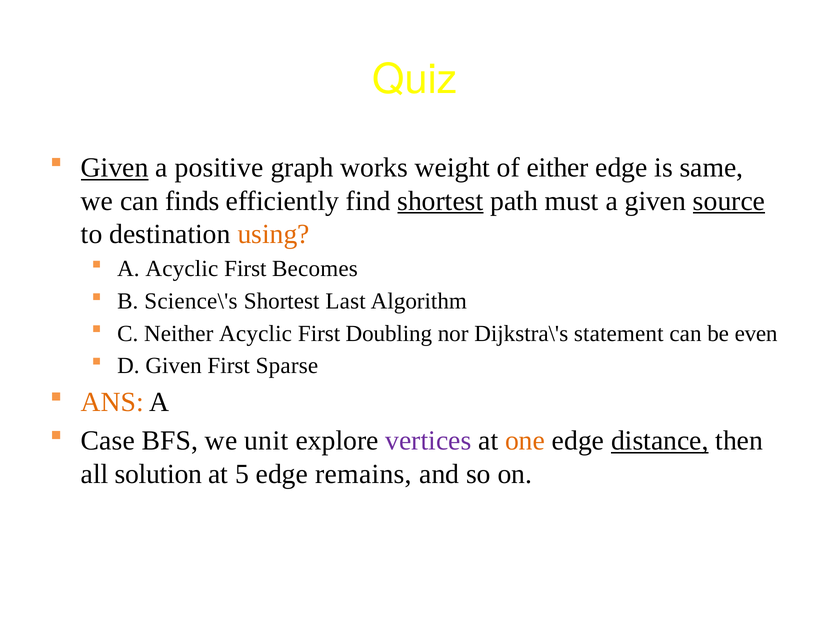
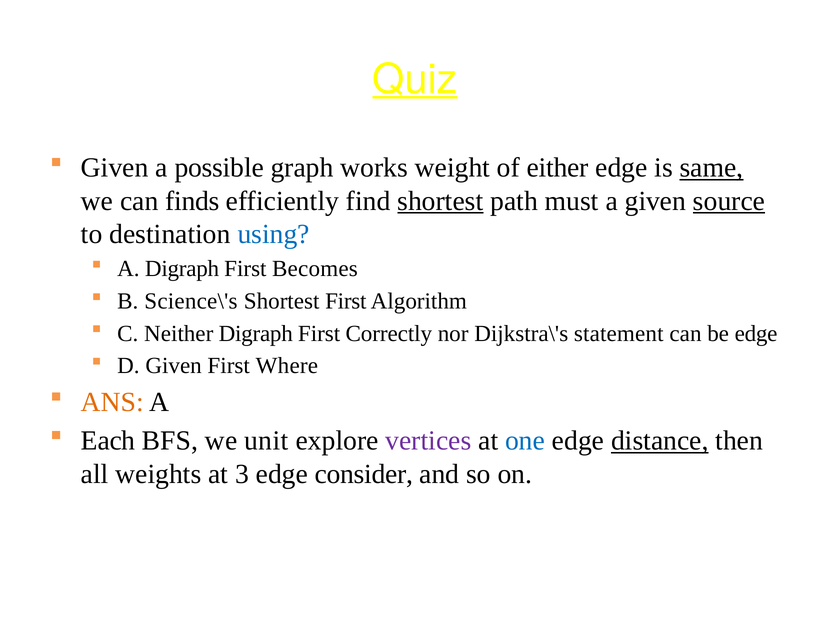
Quiz underline: none -> present
Given at (115, 168) underline: present -> none
positive: positive -> possible
same underline: none -> present
using colour: orange -> blue
A Acyclic: Acyclic -> Digraph
Shortest Last: Last -> First
Neither Acyclic: Acyclic -> Digraph
Doubling: Doubling -> Correctly
be even: even -> edge
Sparse: Sparse -> Where
Case: Case -> Each
one colour: orange -> blue
solution: solution -> weights
5: 5 -> 3
remains: remains -> consider
